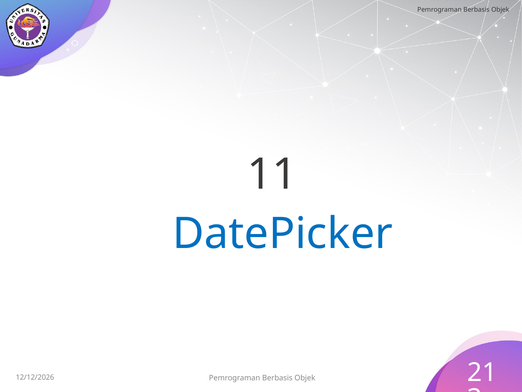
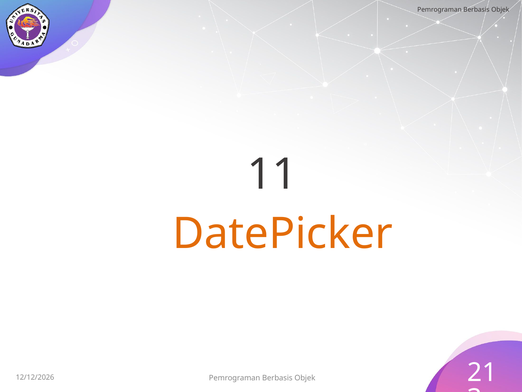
DatePicker colour: blue -> orange
